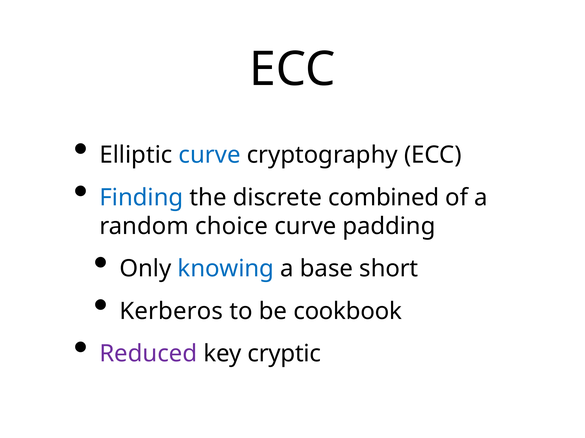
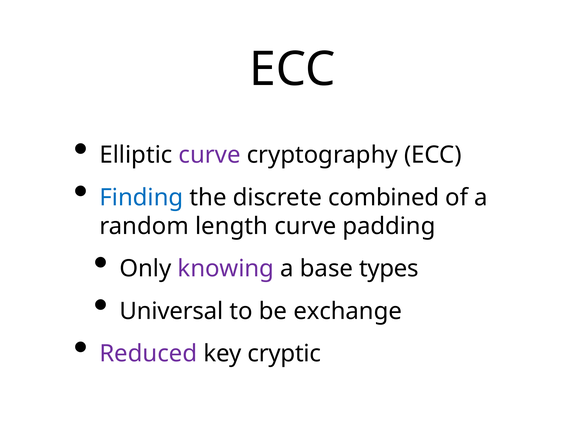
curve at (210, 155) colour: blue -> purple
choice: choice -> length
knowing colour: blue -> purple
short: short -> types
Kerberos: Kerberos -> Universal
cookbook: cookbook -> exchange
